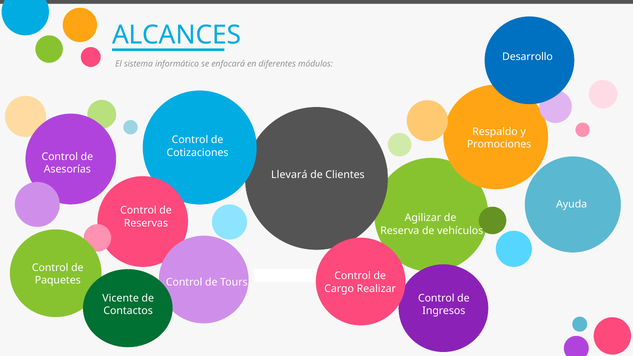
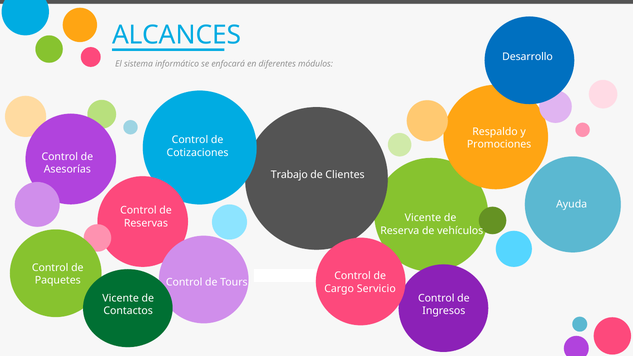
Llevará: Llevará -> Trabajo
Agilizar at (423, 218): Agilizar -> Vicente
Realizar: Realizar -> Servicio
